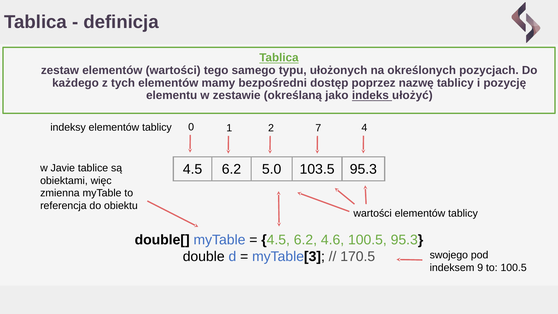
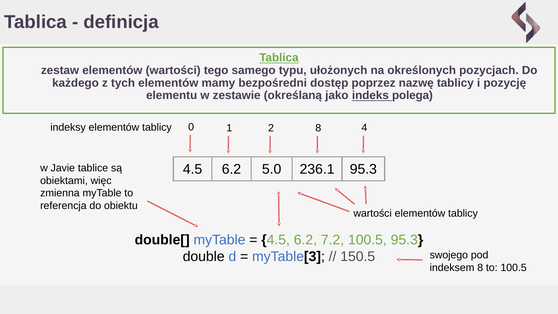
ułożyć: ułożyć -> polega
2 7: 7 -> 8
103.5: 103.5 -> 236.1
4.6: 4.6 -> 7.2
170.5: 170.5 -> 150.5
indeksem 9: 9 -> 8
